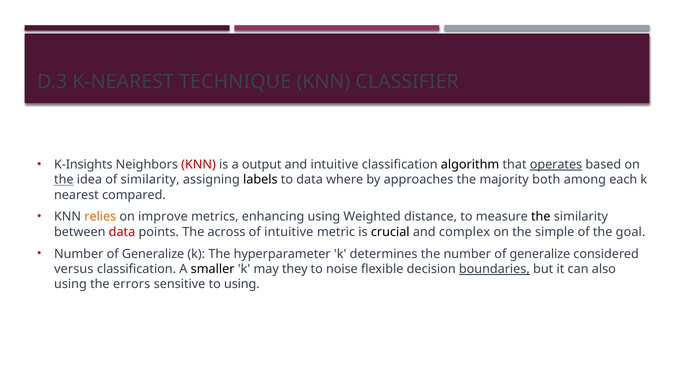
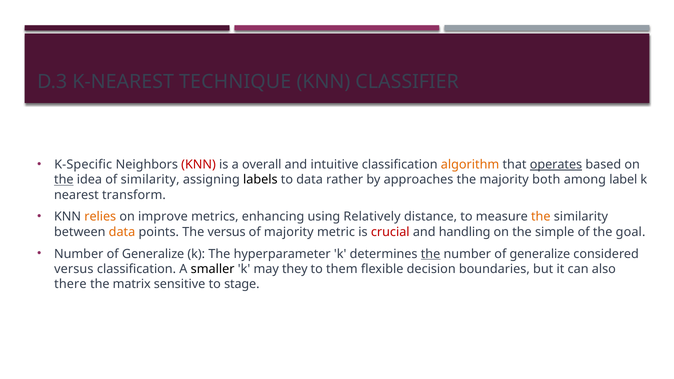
K-Insights: K-Insights -> K-Specific
output: output -> overall
algorithm colour: black -> orange
where: where -> rather
each: each -> label
compared: compared -> transform
Weighted: Weighted -> Relatively
the at (541, 217) colour: black -> orange
data at (122, 232) colour: red -> orange
The across: across -> versus
of intuitive: intuitive -> majority
crucial colour: black -> red
complex: complex -> handling
the at (431, 254) underline: none -> present
noise: noise -> them
boundaries underline: present -> none
using at (70, 284): using -> there
errors: errors -> matrix
to using: using -> stage
